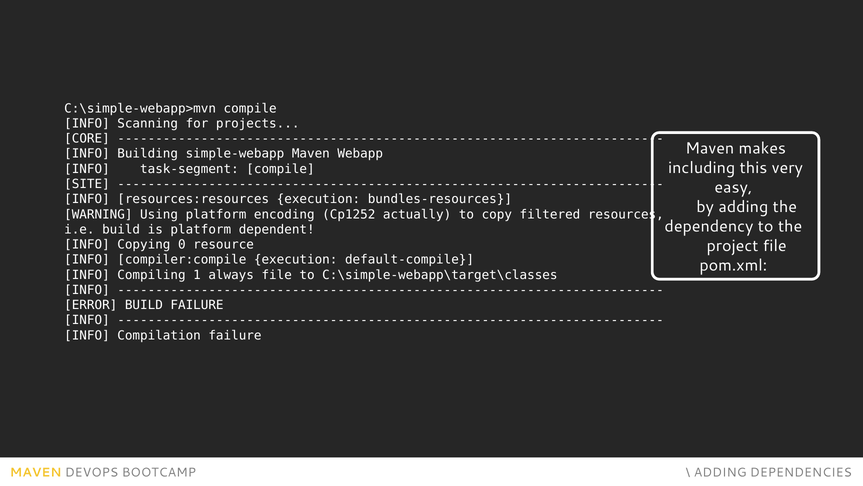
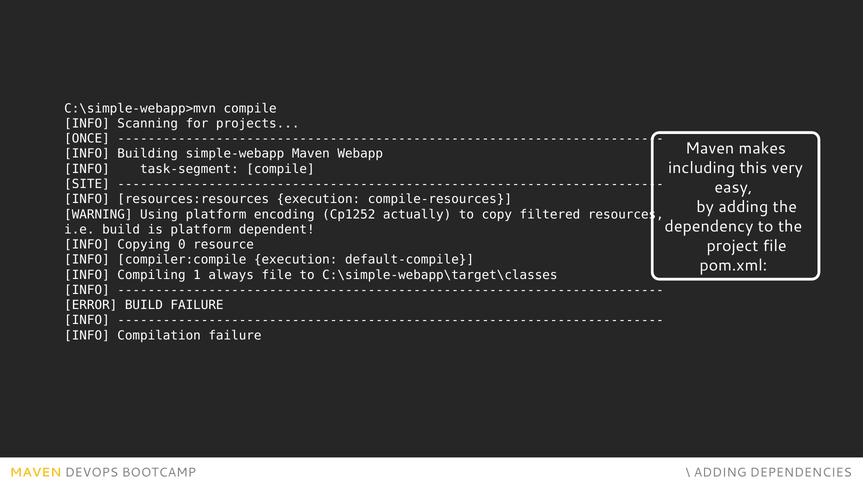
CORE: CORE -> ONCE
bundles-resources: bundles-resources -> compile-resources
